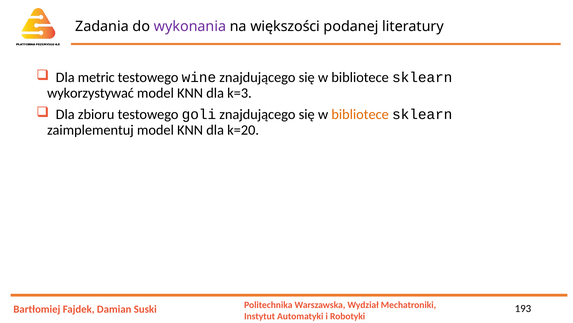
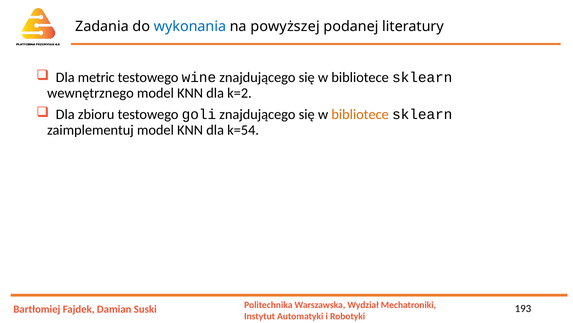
wykonania colour: purple -> blue
większości: większości -> powyższej
wykorzystywać: wykorzystywać -> wewnętrznego
k=3: k=3 -> k=2
k=20: k=20 -> k=54
